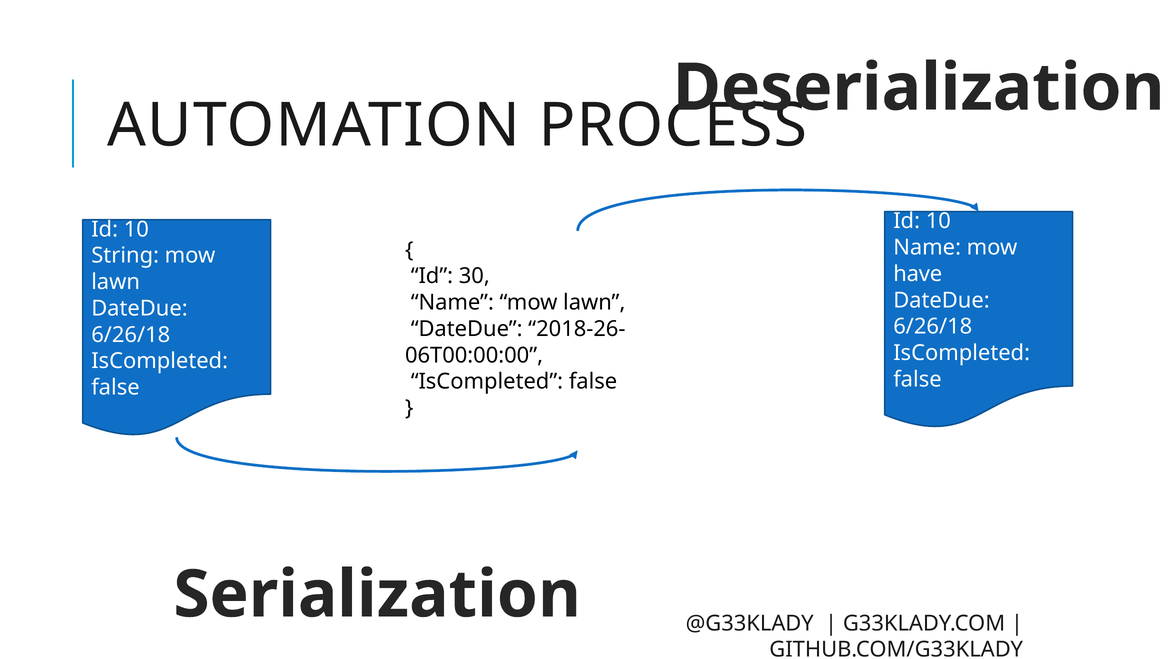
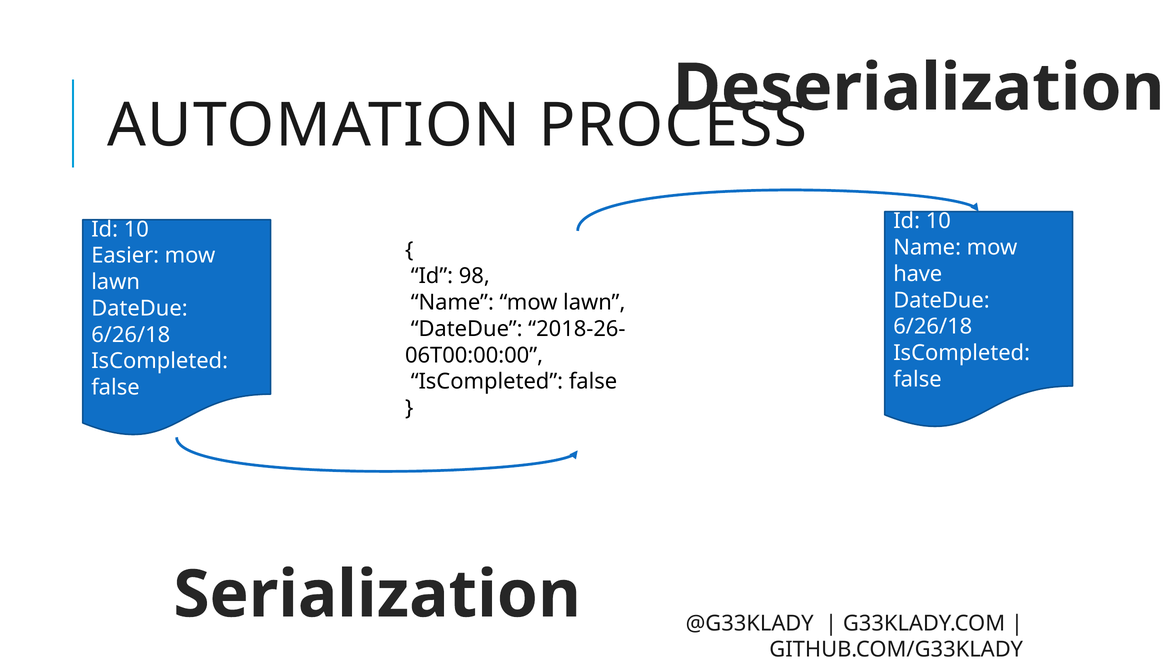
String: String -> Easier
30: 30 -> 98
